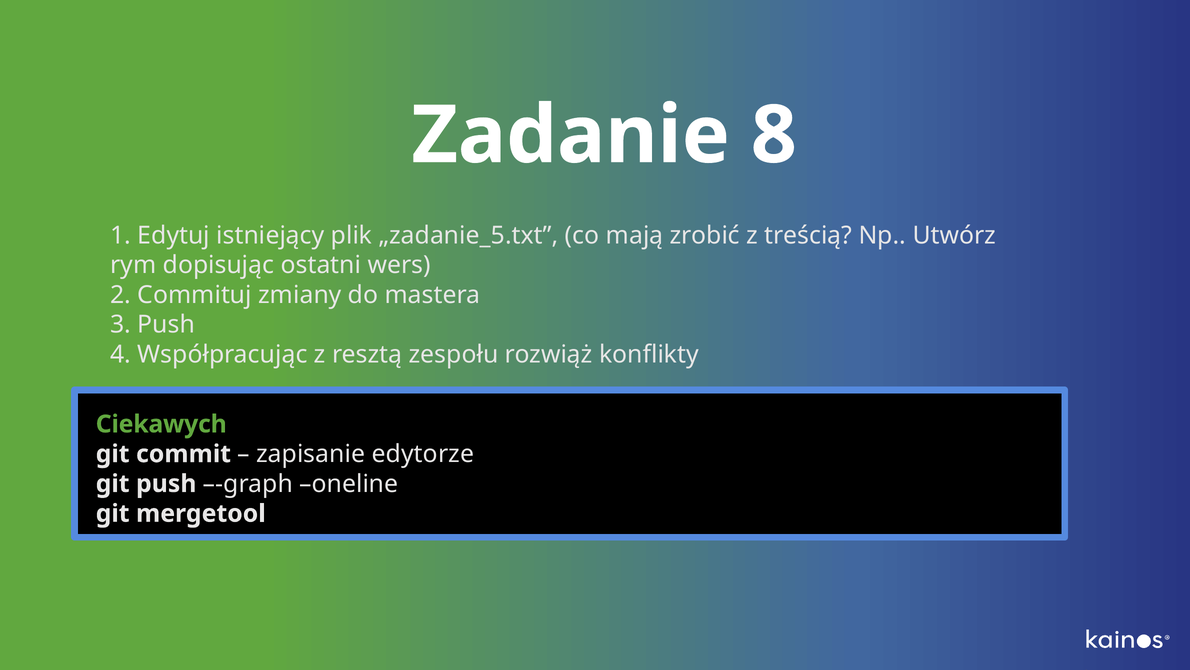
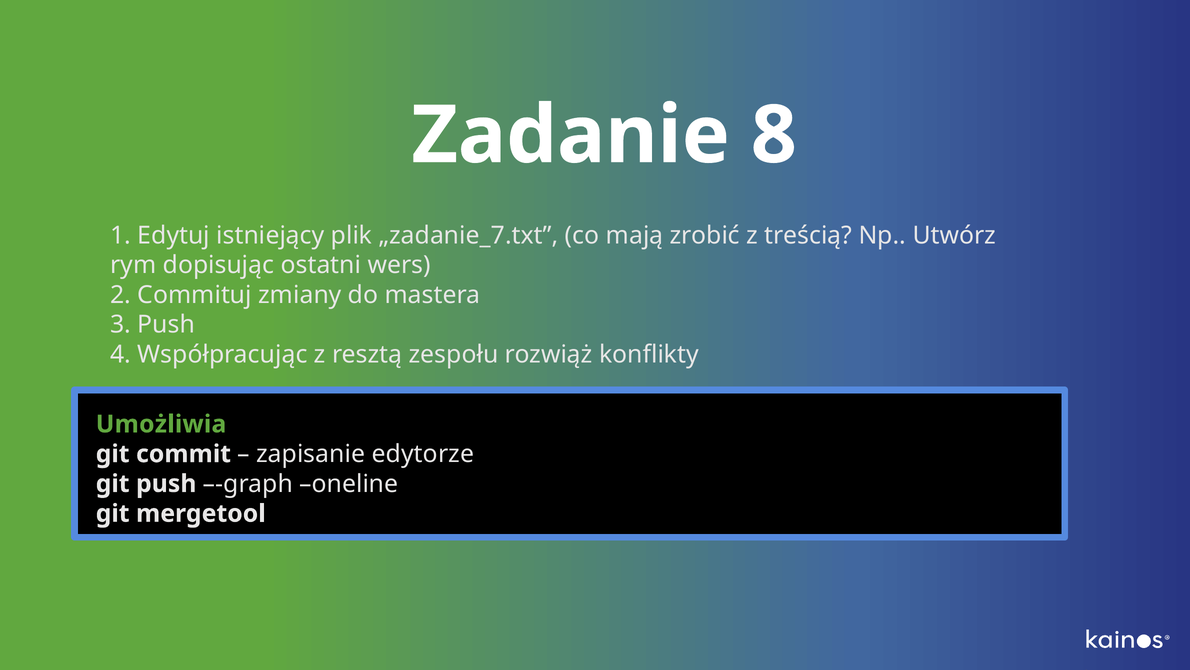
„zadanie_5.txt: „zadanie_5.txt -> „zadanie_7.txt
Ciekawych: Ciekawych -> Umożliwia
